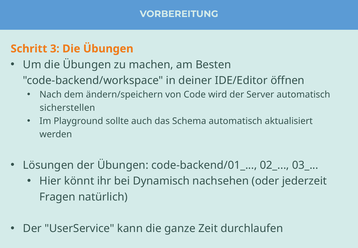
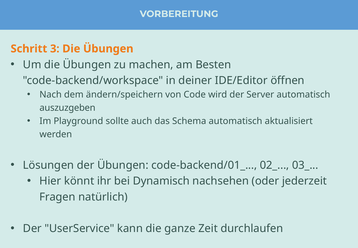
sicherstellen: sicherstellen -> auszuzgeben
